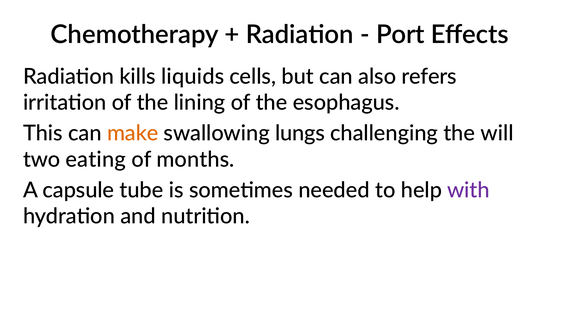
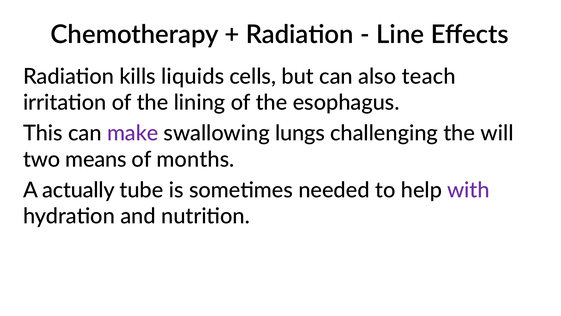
Port: Port -> Line
refers: refers -> teach
make colour: orange -> purple
eating: eating -> means
capsule: capsule -> actually
